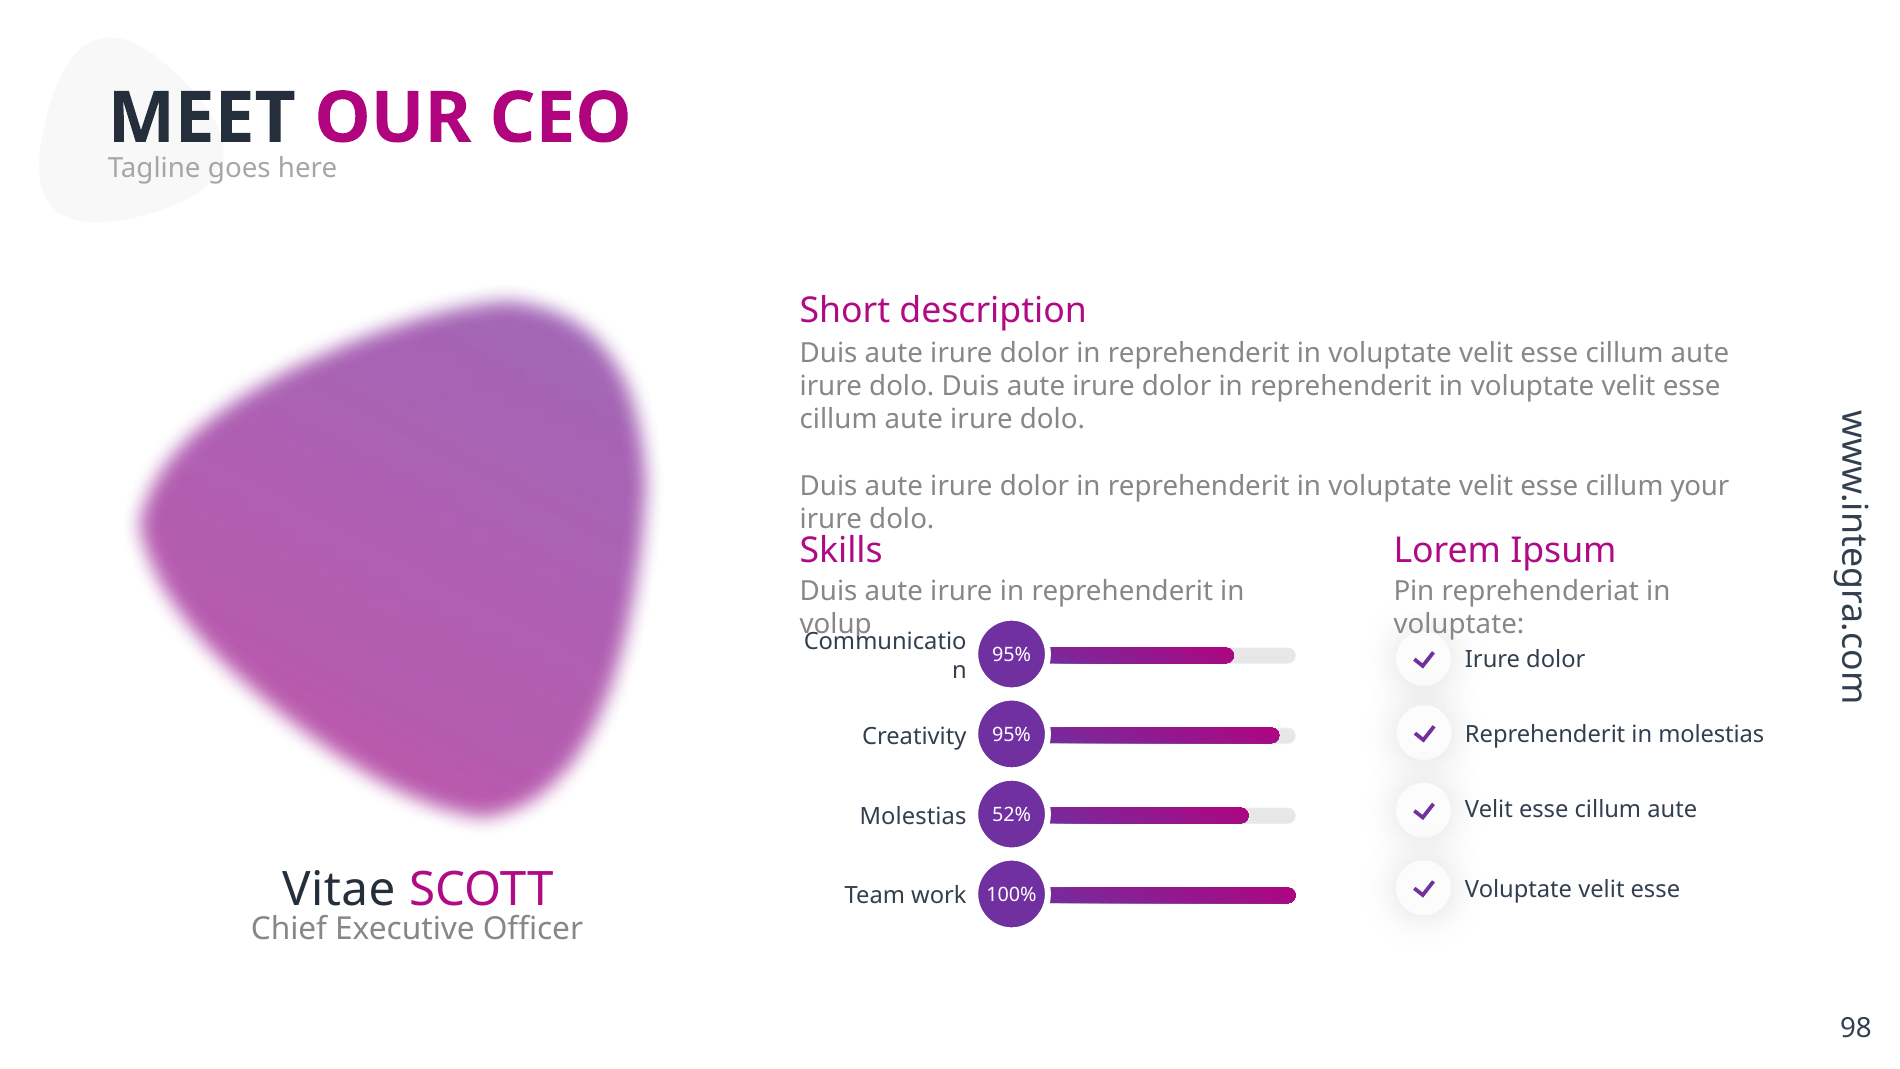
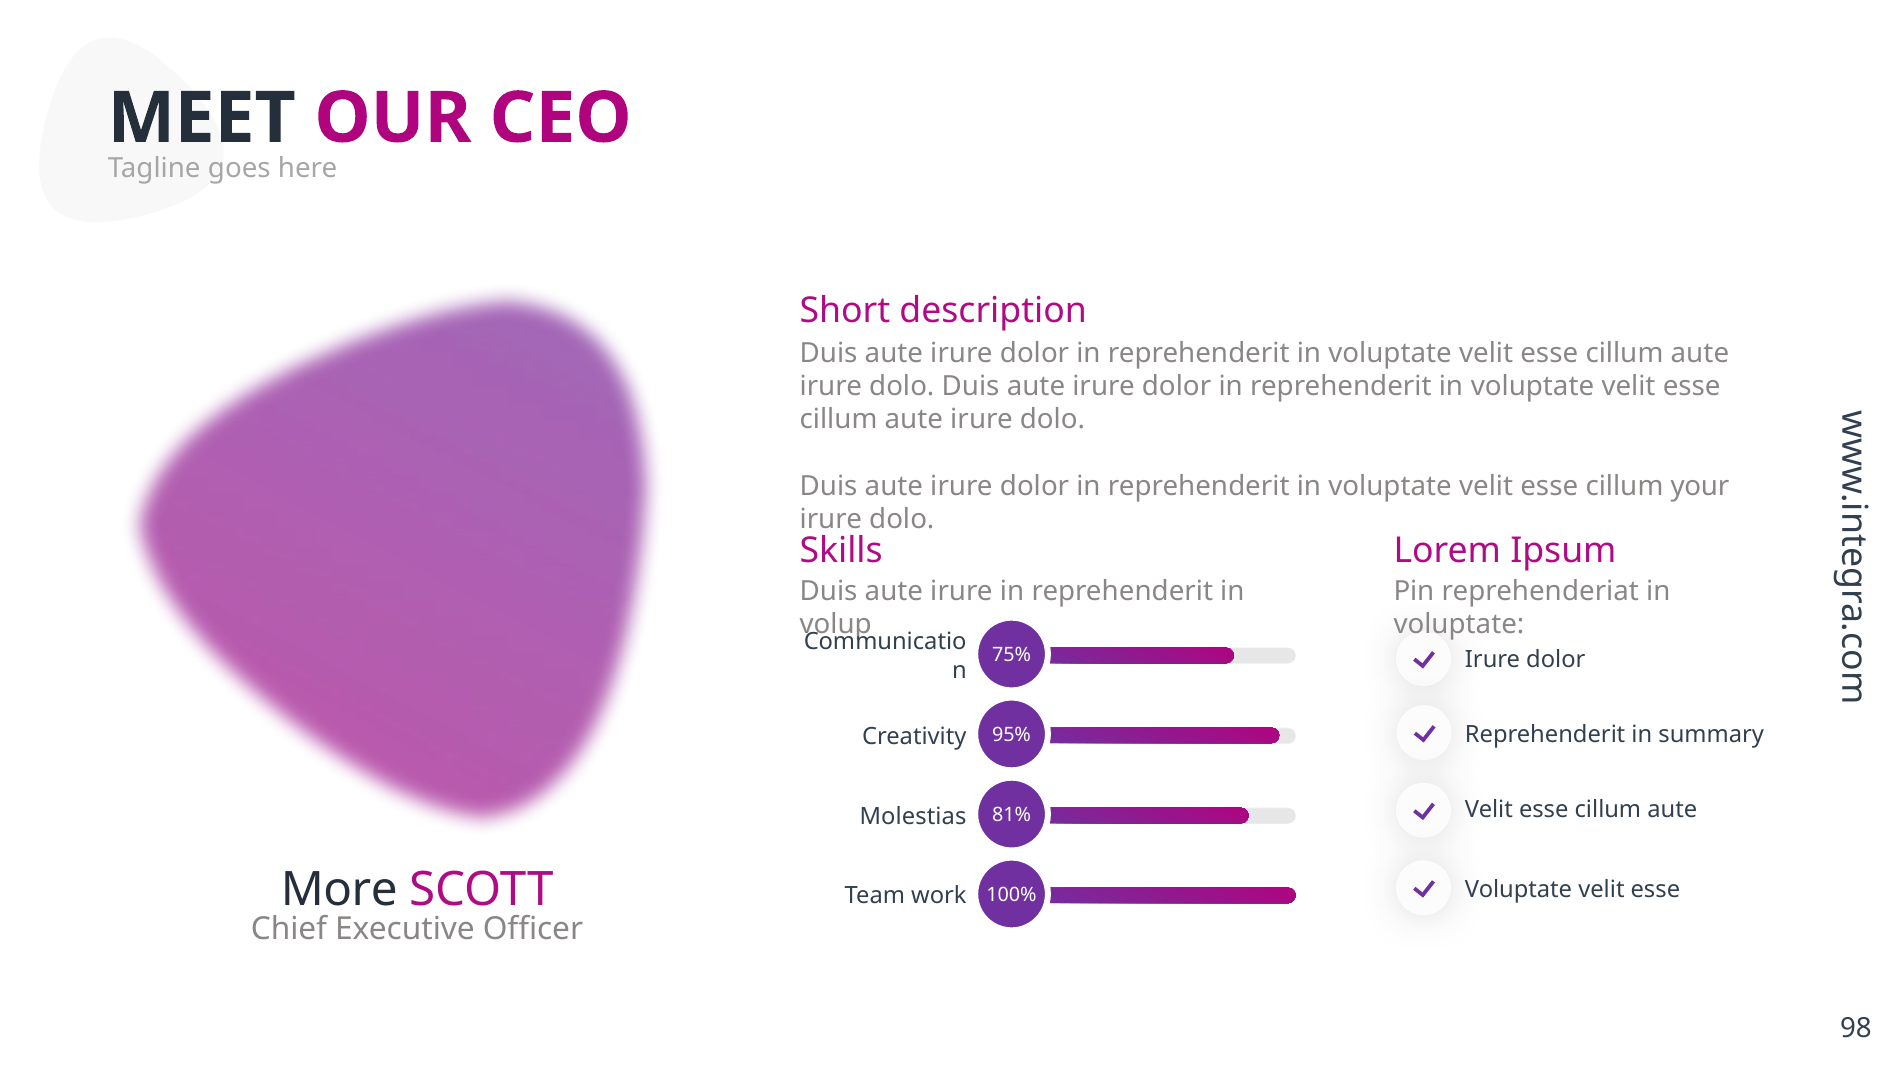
95% at (1012, 655): 95% -> 75%
in molestias: molestias -> summary
52%: 52% -> 81%
Vitae: Vitae -> More
